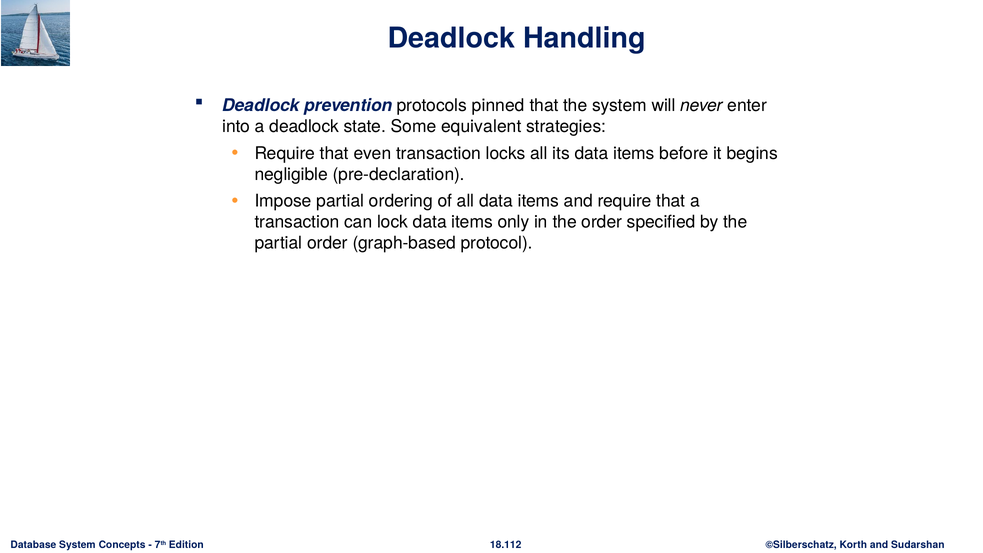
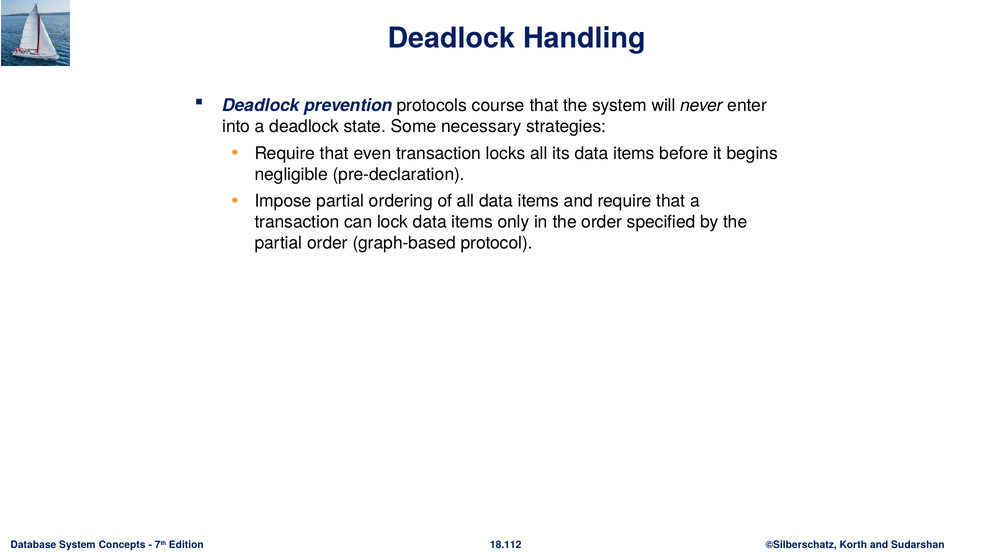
pinned: pinned -> course
equivalent: equivalent -> necessary
